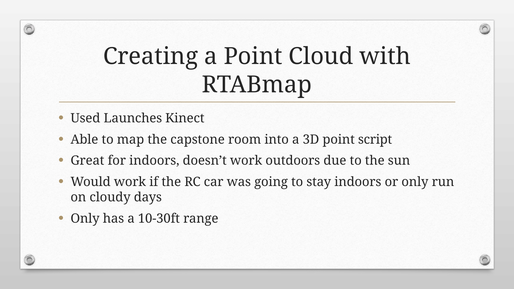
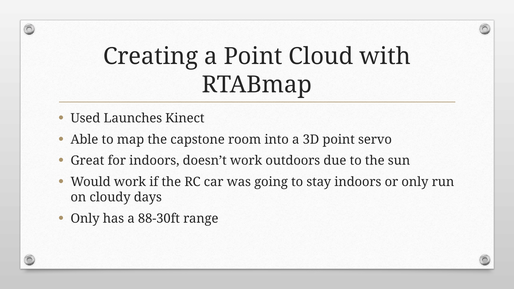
script: script -> servo
10-30ft: 10-30ft -> 88-30ft
